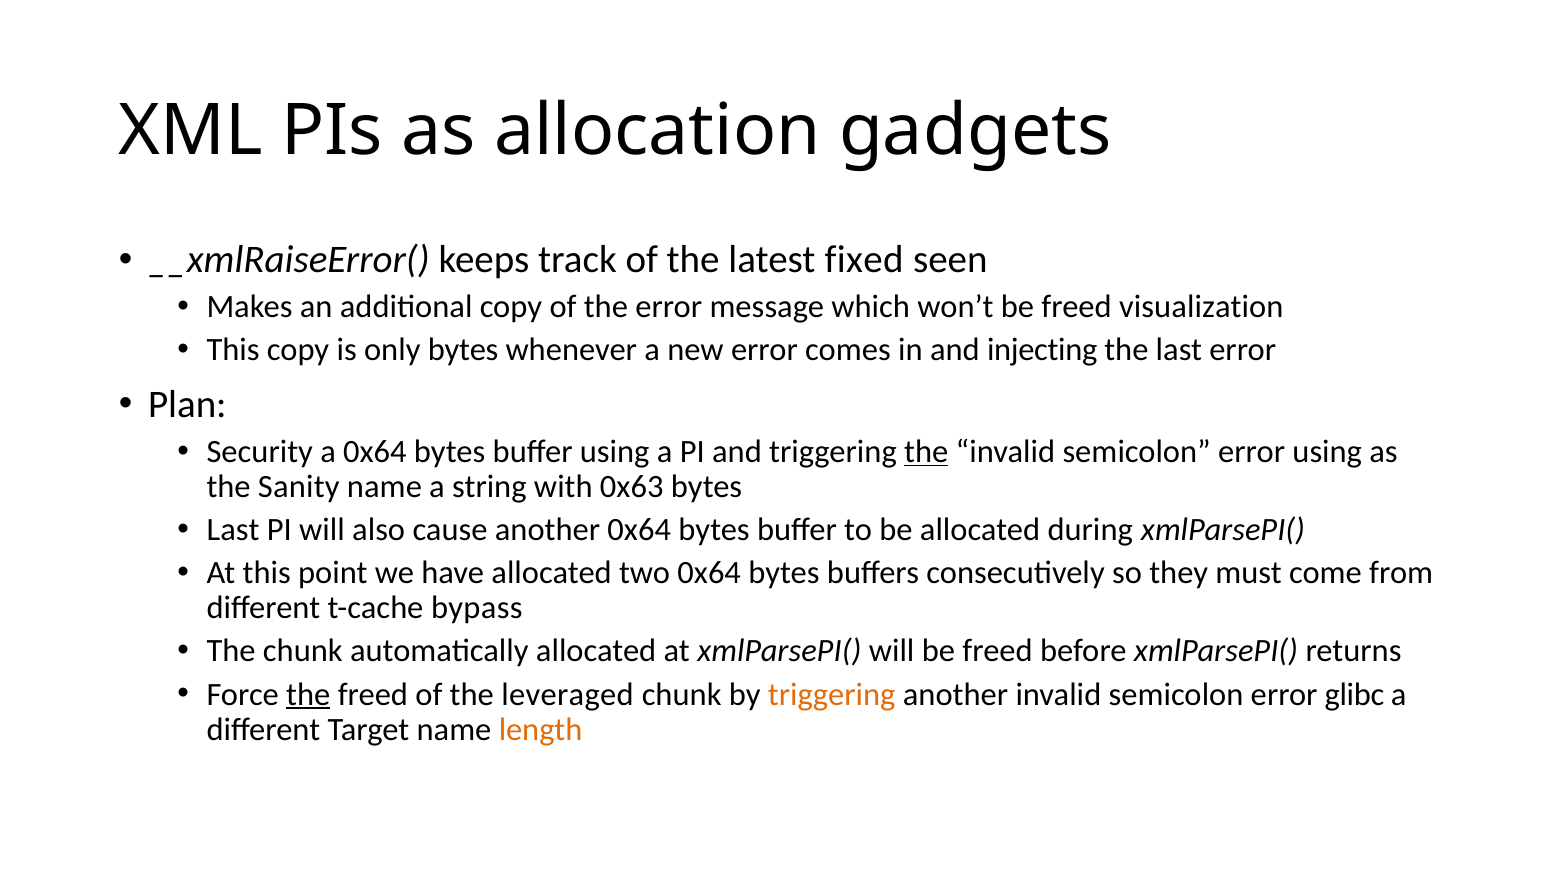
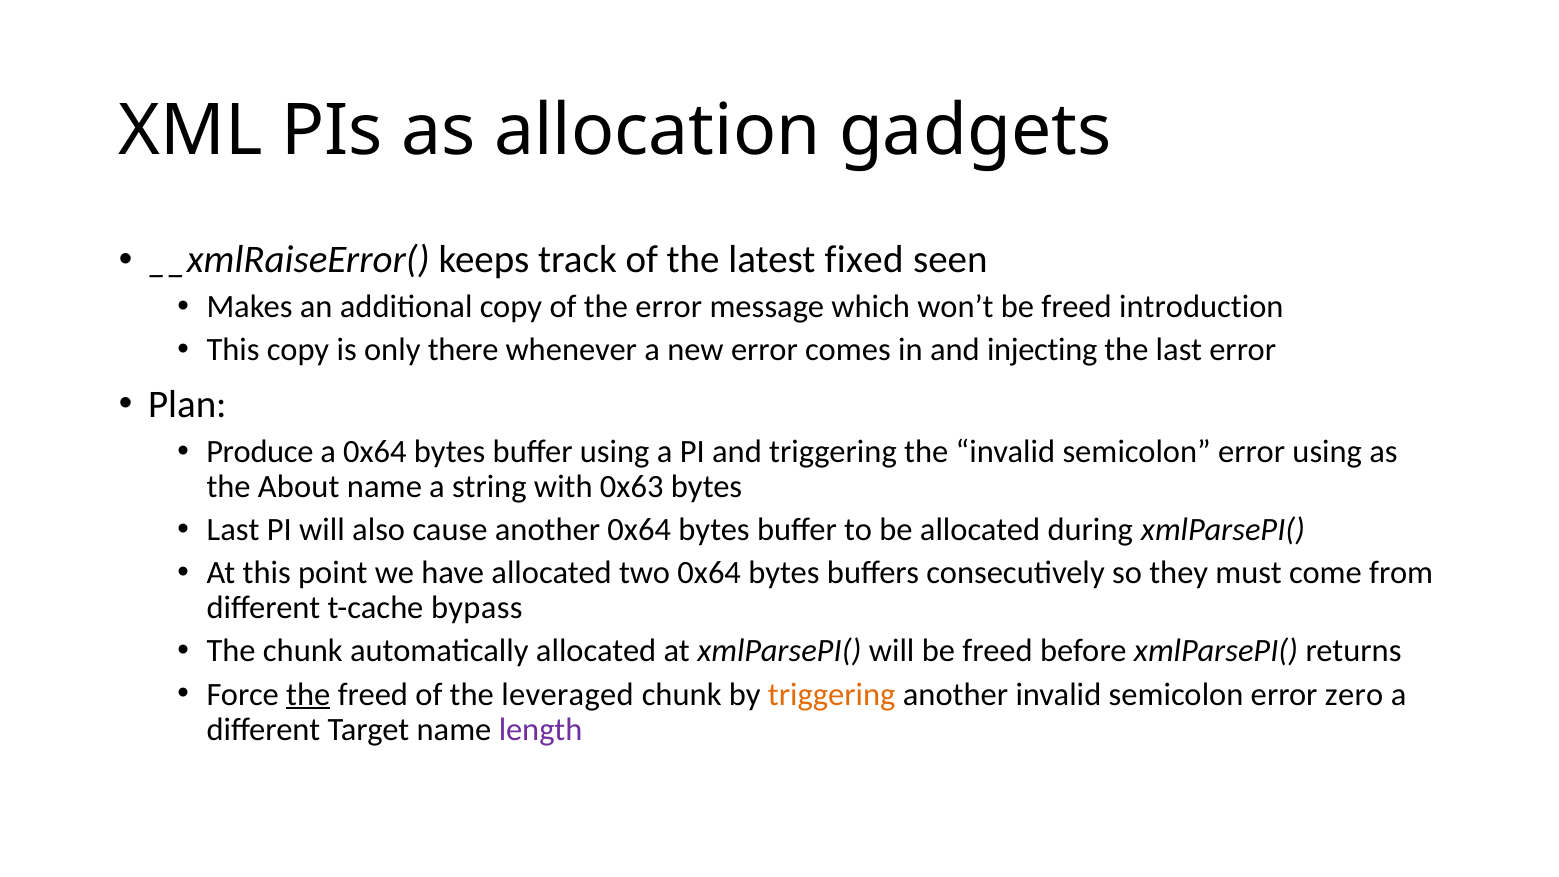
visualization: visualization -> introduction
only bytes: bytes -> there
Security: Security -> Produce
the at (926, 451) underline: present -> none
Sanity: Sanity -> About
glibc: glibc -> zero
length colour: orange -> purple
